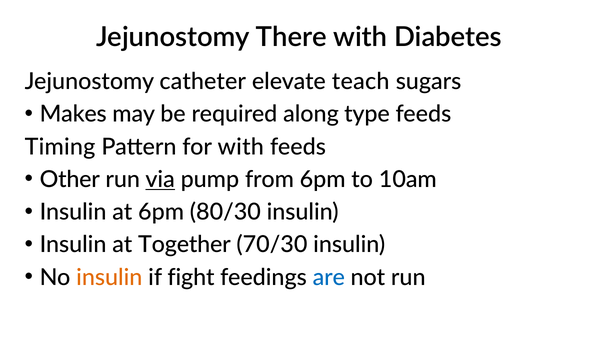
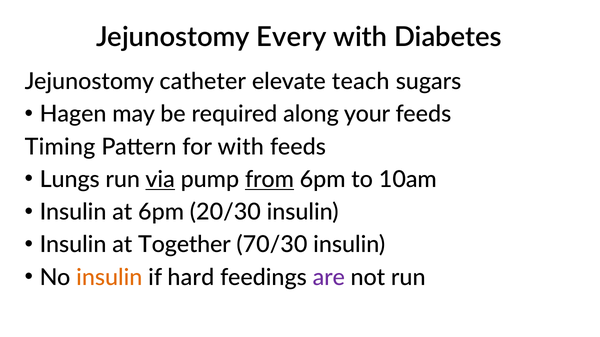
There: There -> Every
Makes: Makes -> Hagen
type: type -> your
Other: Other -> Lungs
from underline: none -> present
80/30: 80/30 -> 20/30
fight: fight -> hard
are colour: blue -> purple
